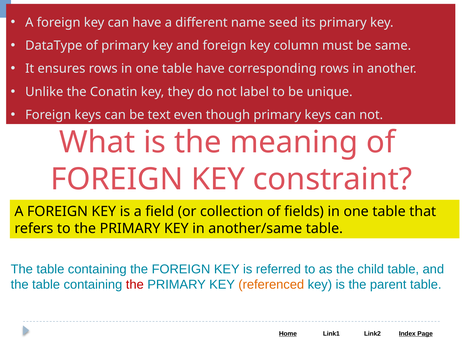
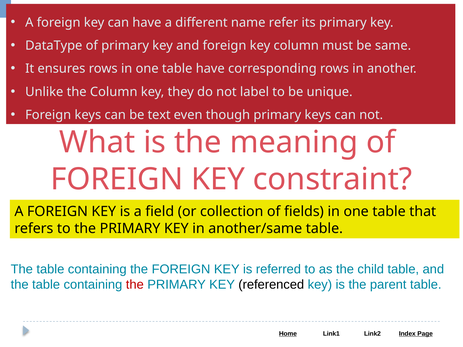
seed: seed -> refer
the Conatin: Conatin -> Column
referenced colour: orange -> black
